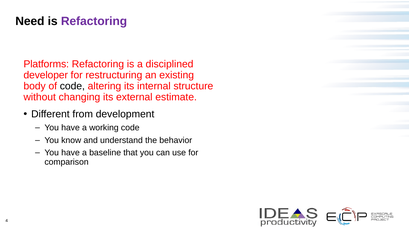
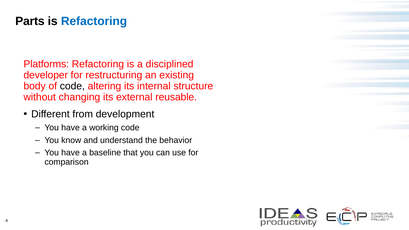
Need: Need -> Parts
Refactoring at (94, 21) colour: purple -> blue
estimate: estimate -> reusable
